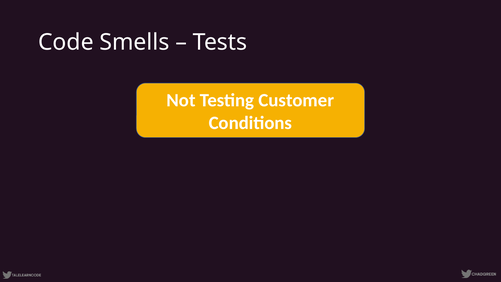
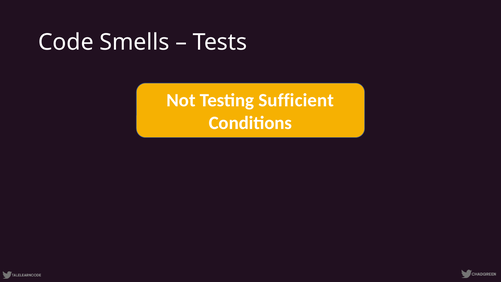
Customer: Customer -> Sufficient
